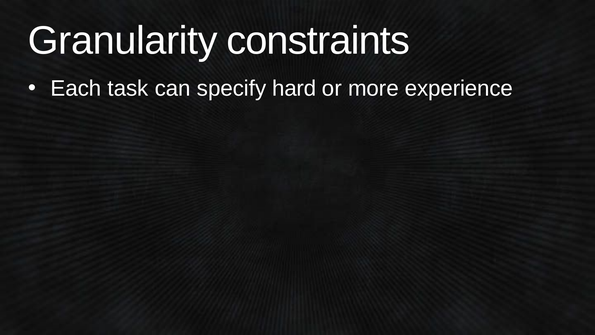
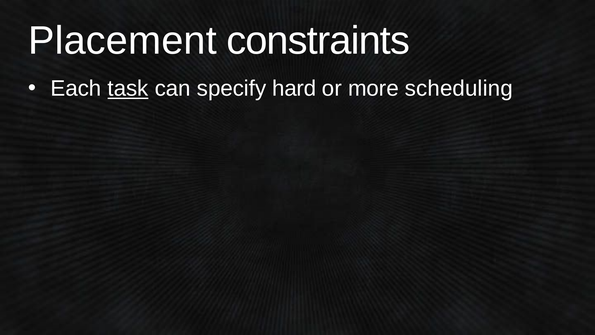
Granularity: Granularity -> Placement
task underline: none -> present
experience: experience -> scheduling
